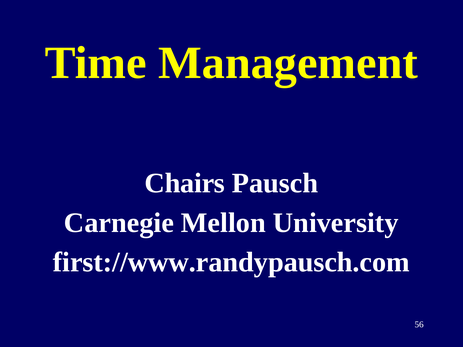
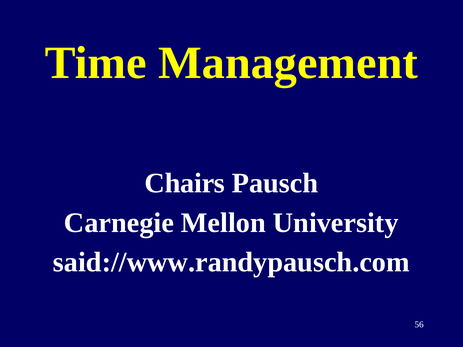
first://www.randypausch.com: first://www.randypausch.com -> said://www.randypausch.com
